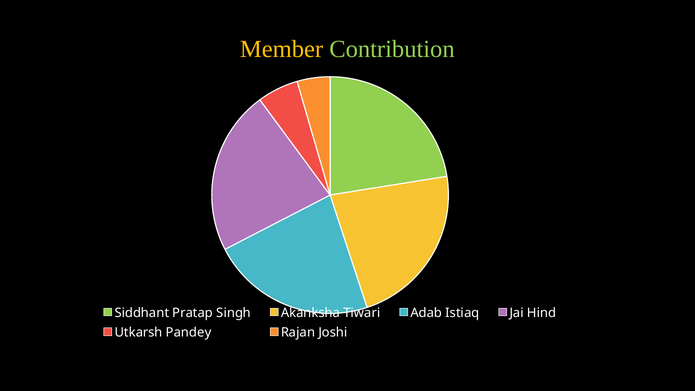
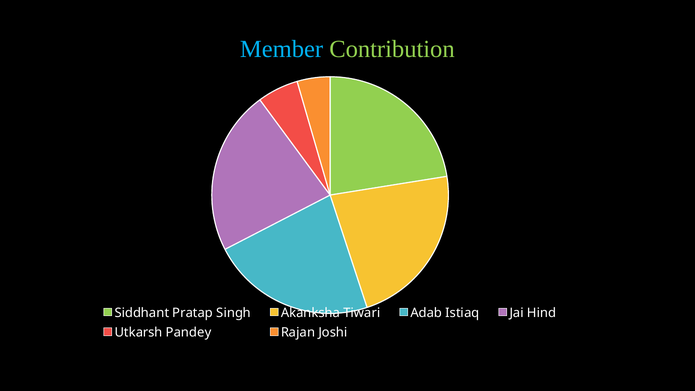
Member colour: yellow -> light blue
